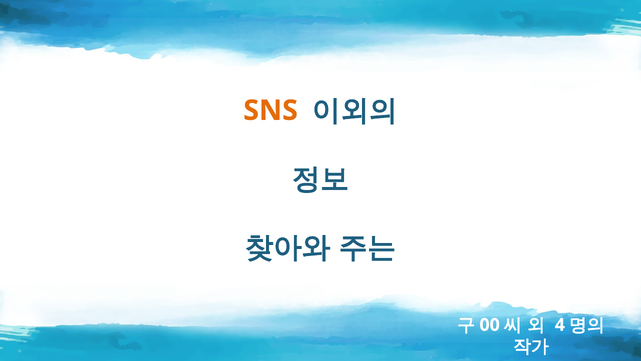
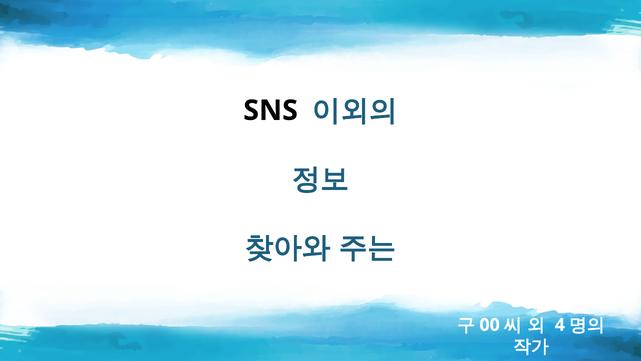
SNS colour: orange -> black
